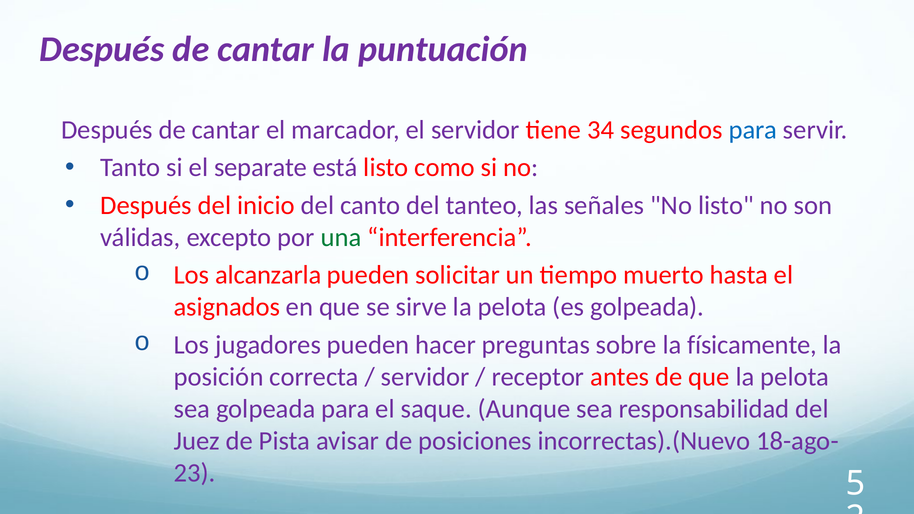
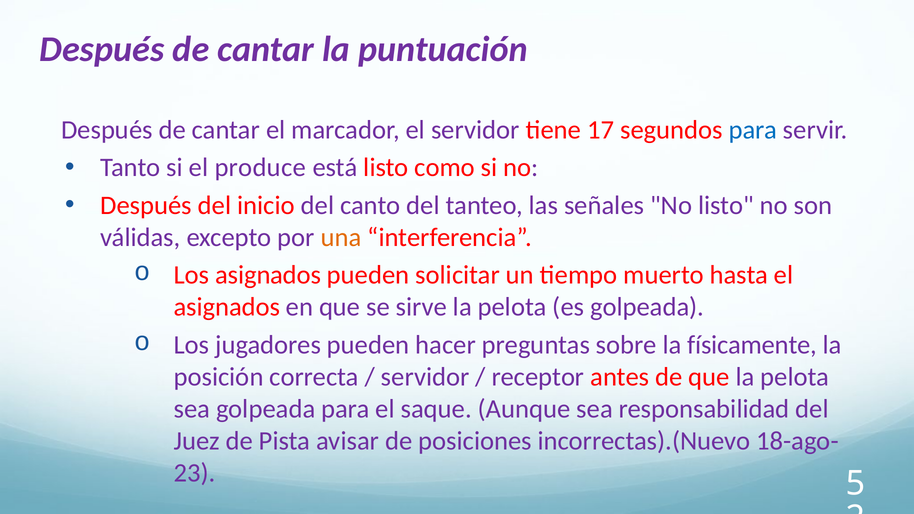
34: 34 -> 17
separate: separate -> produce
una colour: green -> orange
Los alcanzarla: alcanzarla -> asignados
